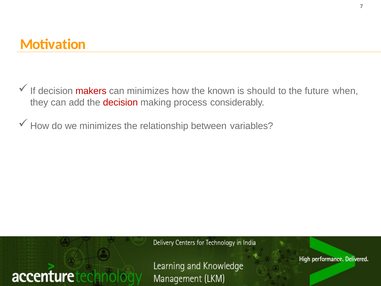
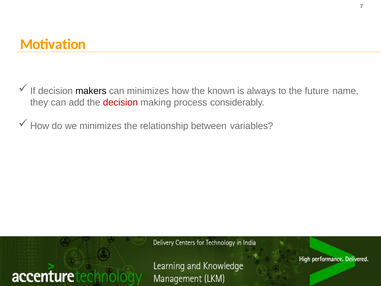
makers colour: red -> black
should: should -> always
when: when -> name
